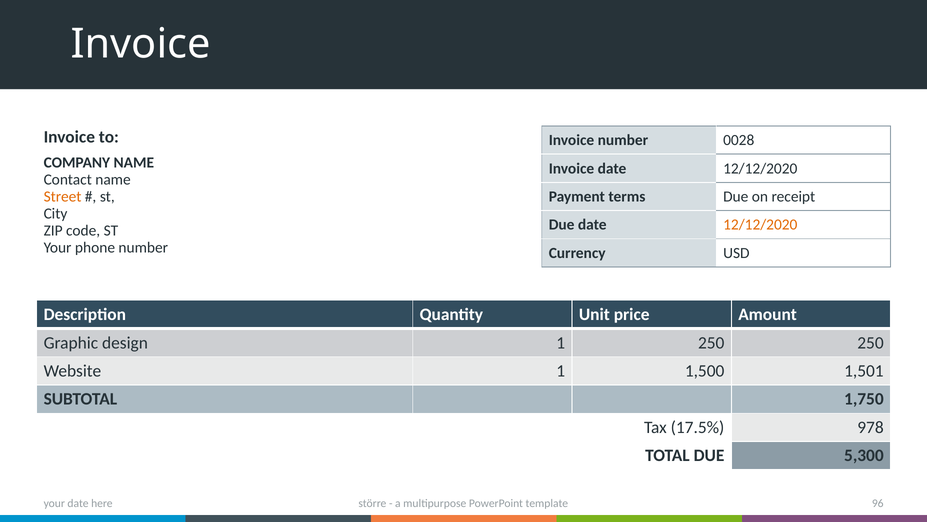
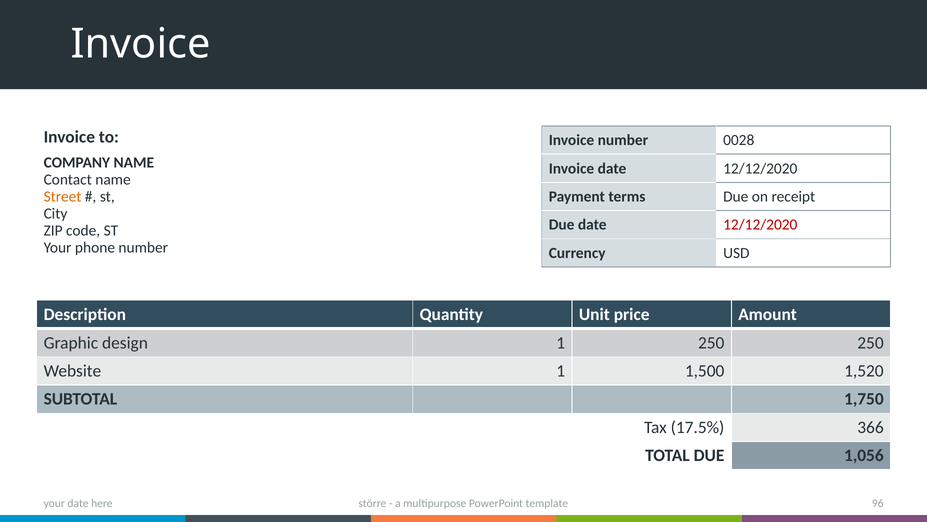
12/12/2020 at (760, 225) colour: orange -> red
1,501: 1,501 -> 1,520
978: 978 -> 366
5,300: 5,300 -> 1,056
